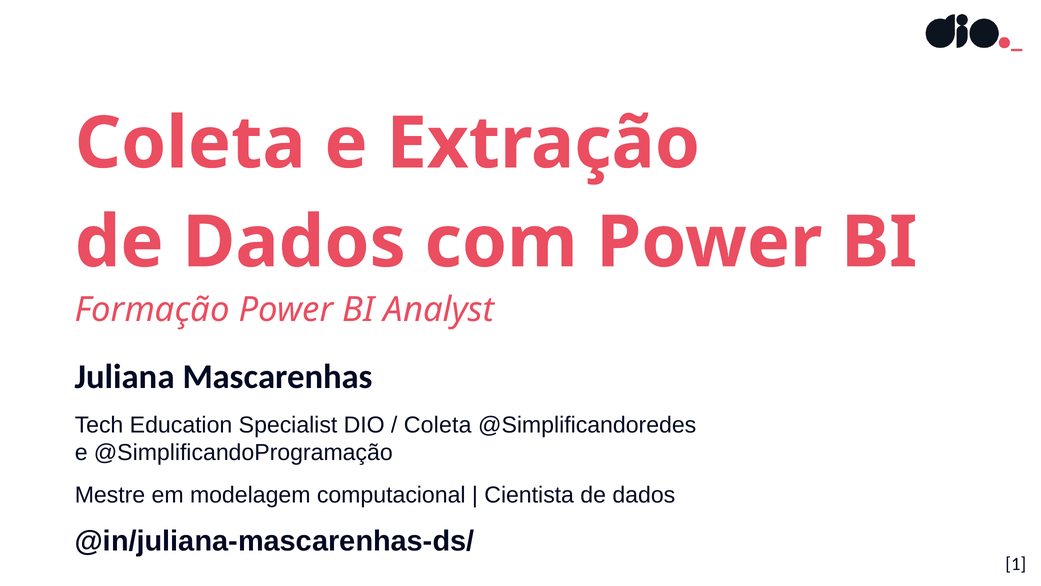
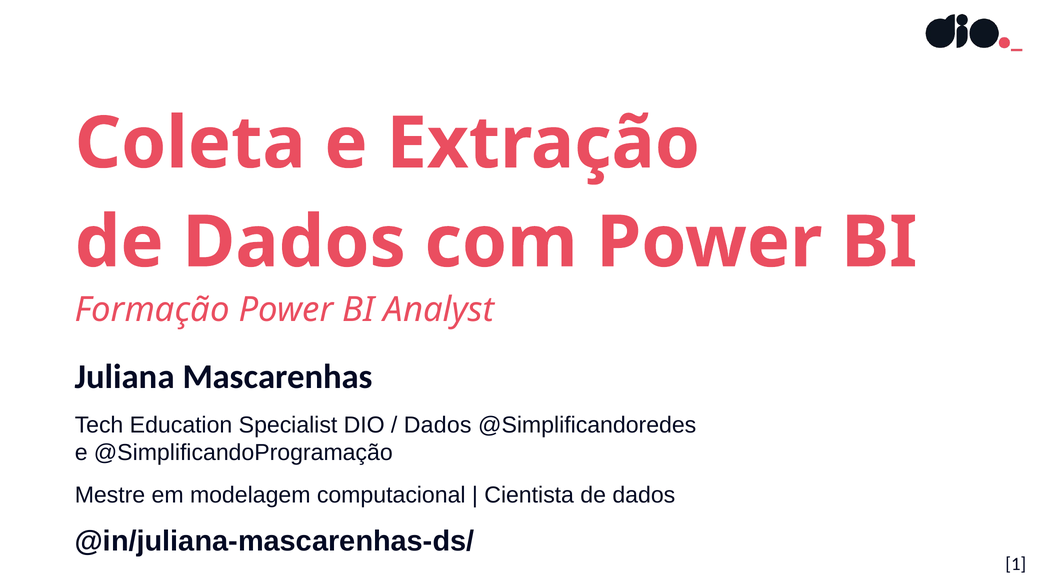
Coleta at (438, 425): Coleta -> Dados
